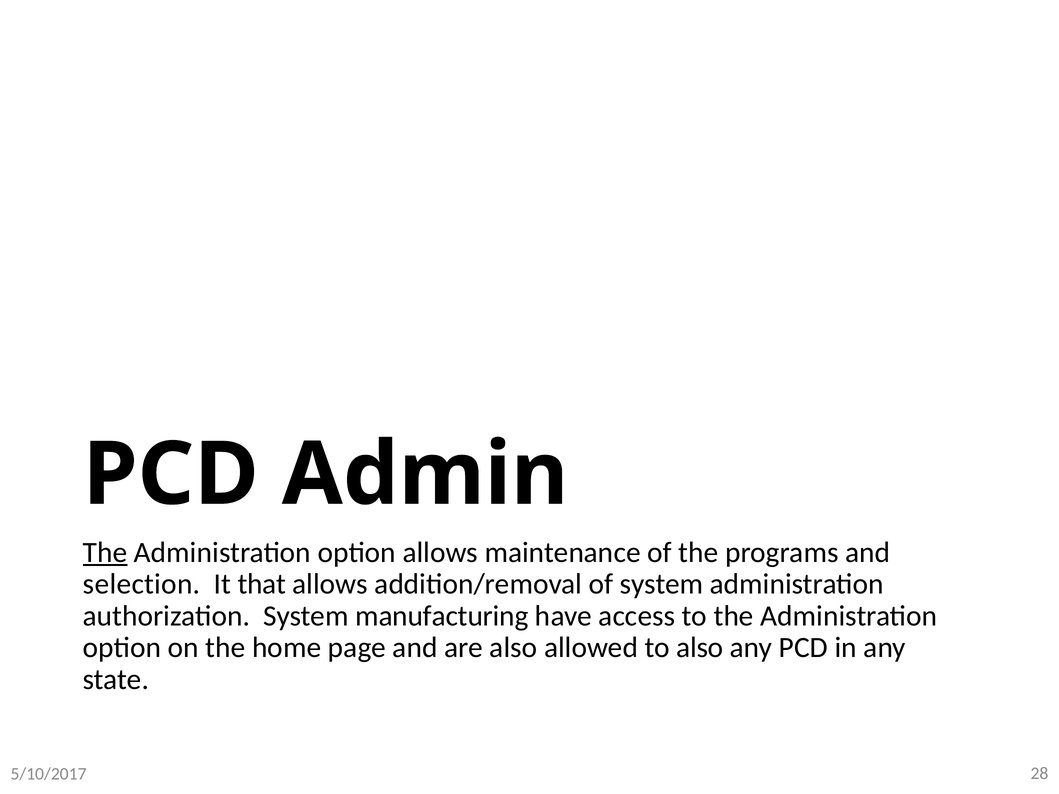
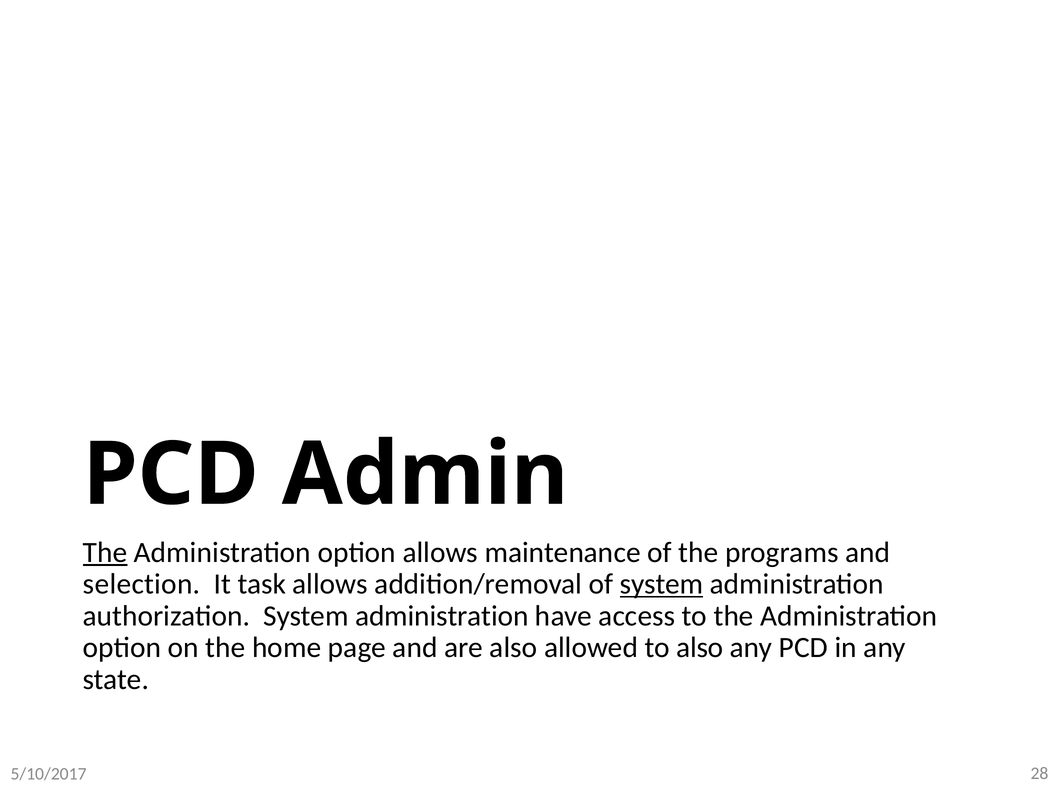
that: that -> task
system at (662, 584) underline: none -> present
authorization System manufacturing: manufacturing -> administration
